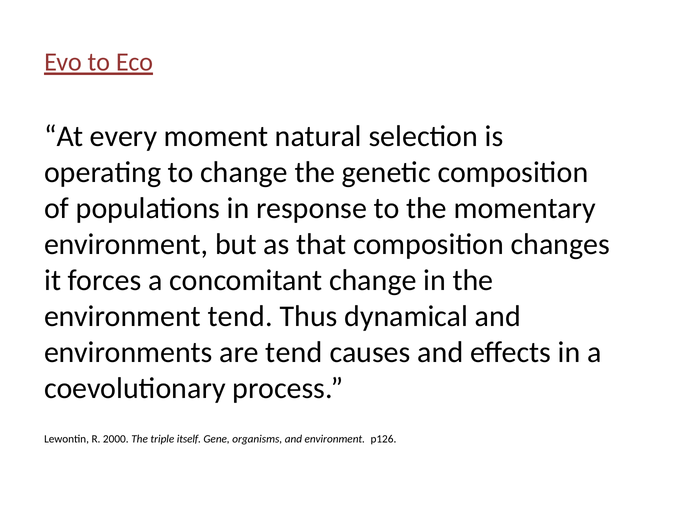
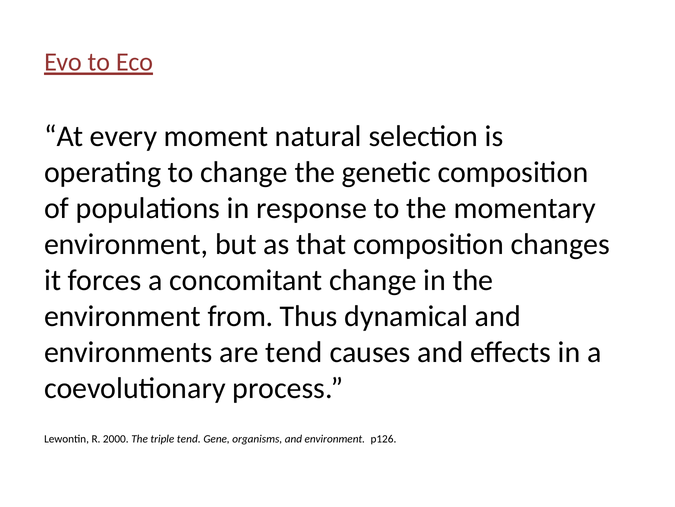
environment tend: tend -> from
triple itself: itself -> tend
